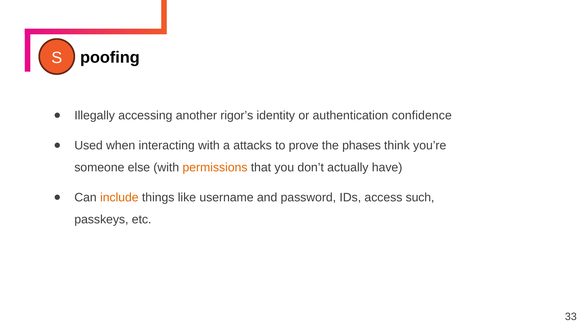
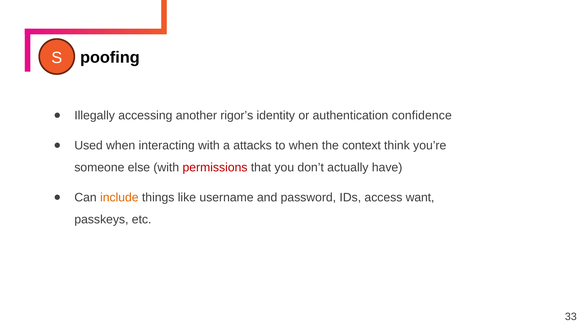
to prove: prove -> when
phases: phases -> context
permissions colour: orange -> red
such: such -> want
